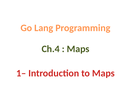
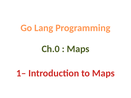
Ch.4: Ch.4 -> Ch.0
